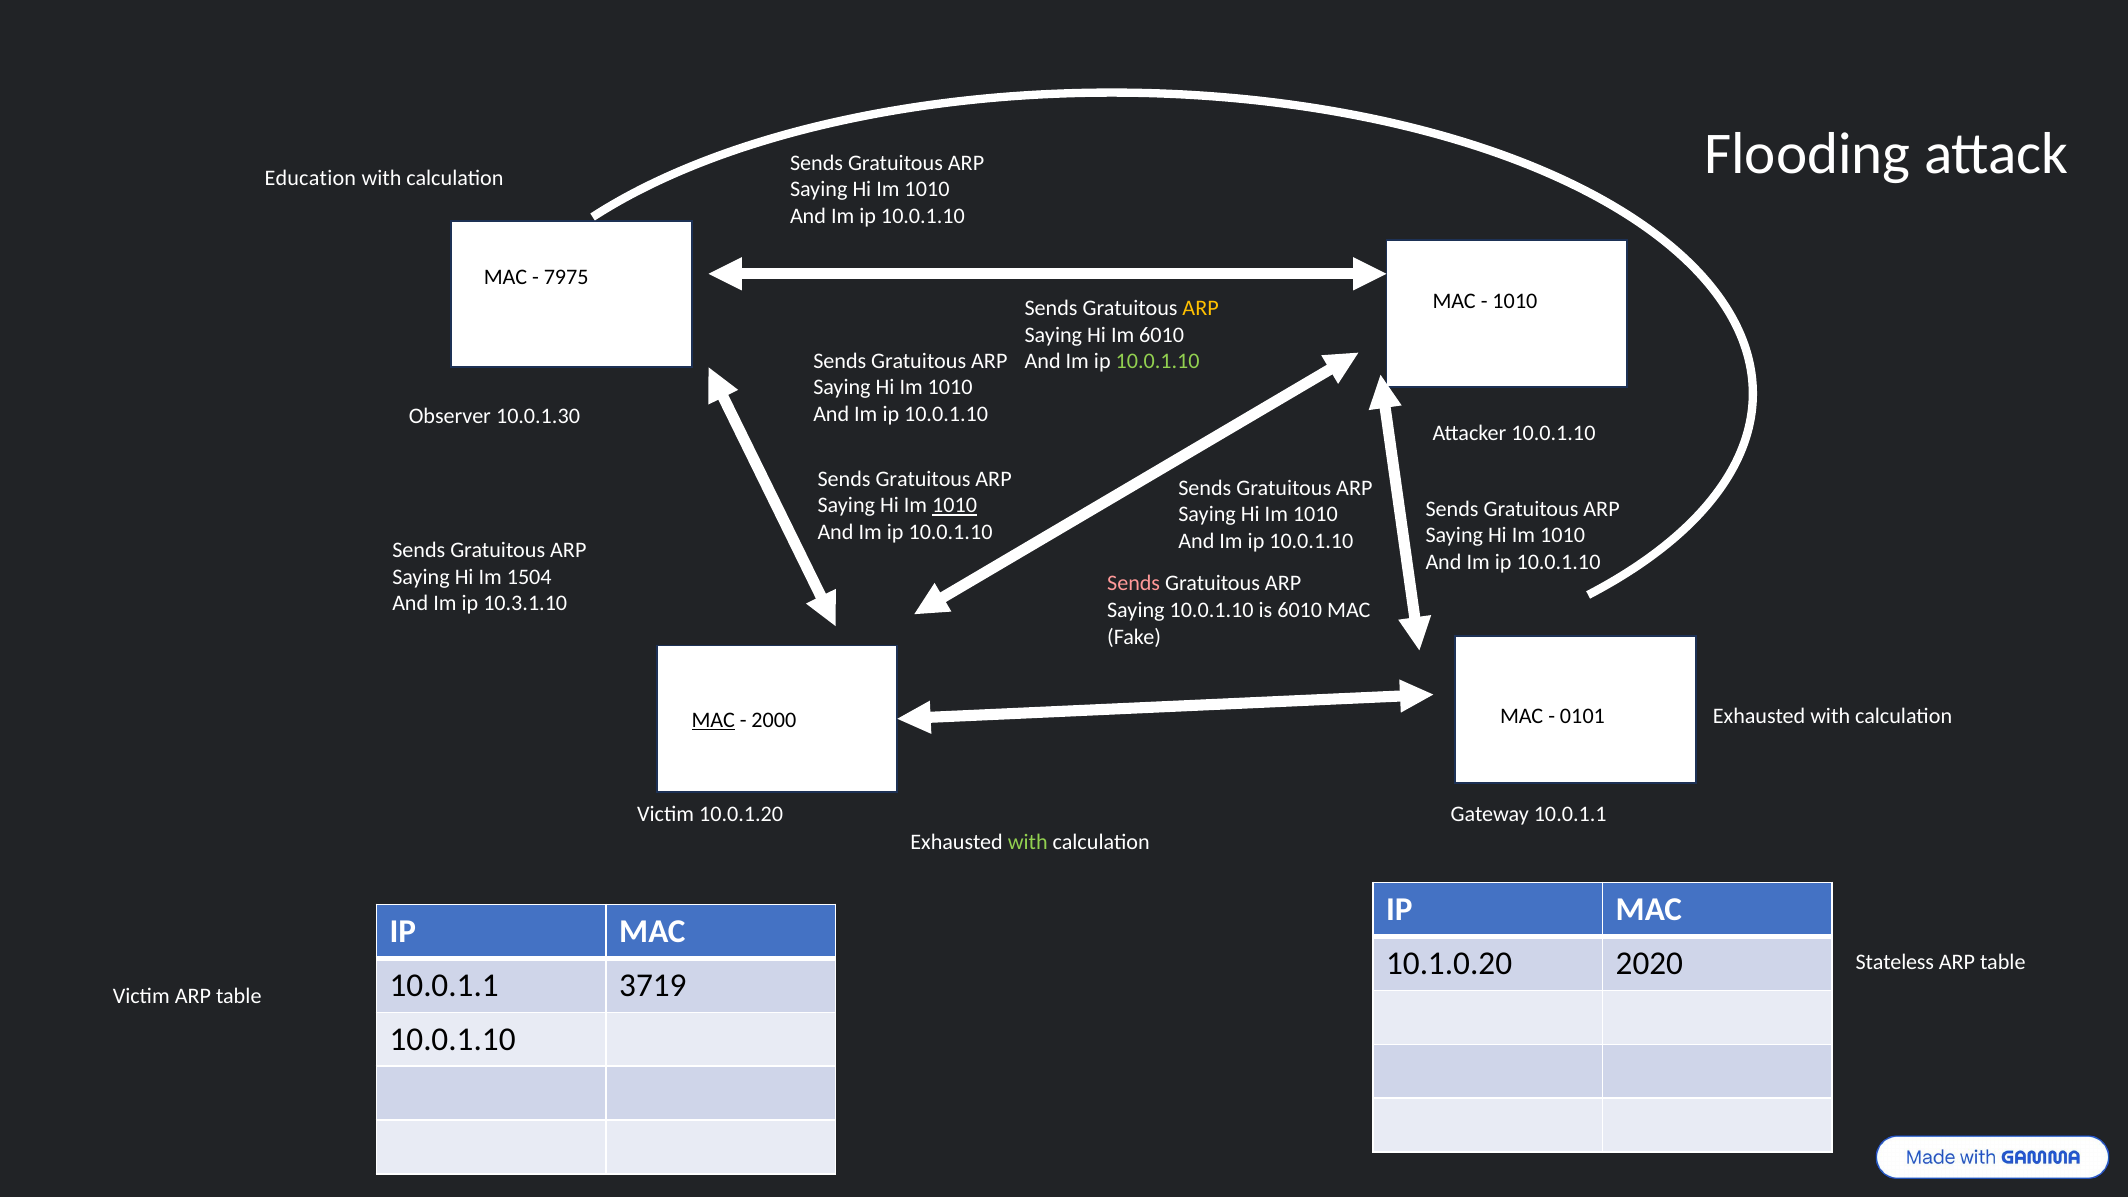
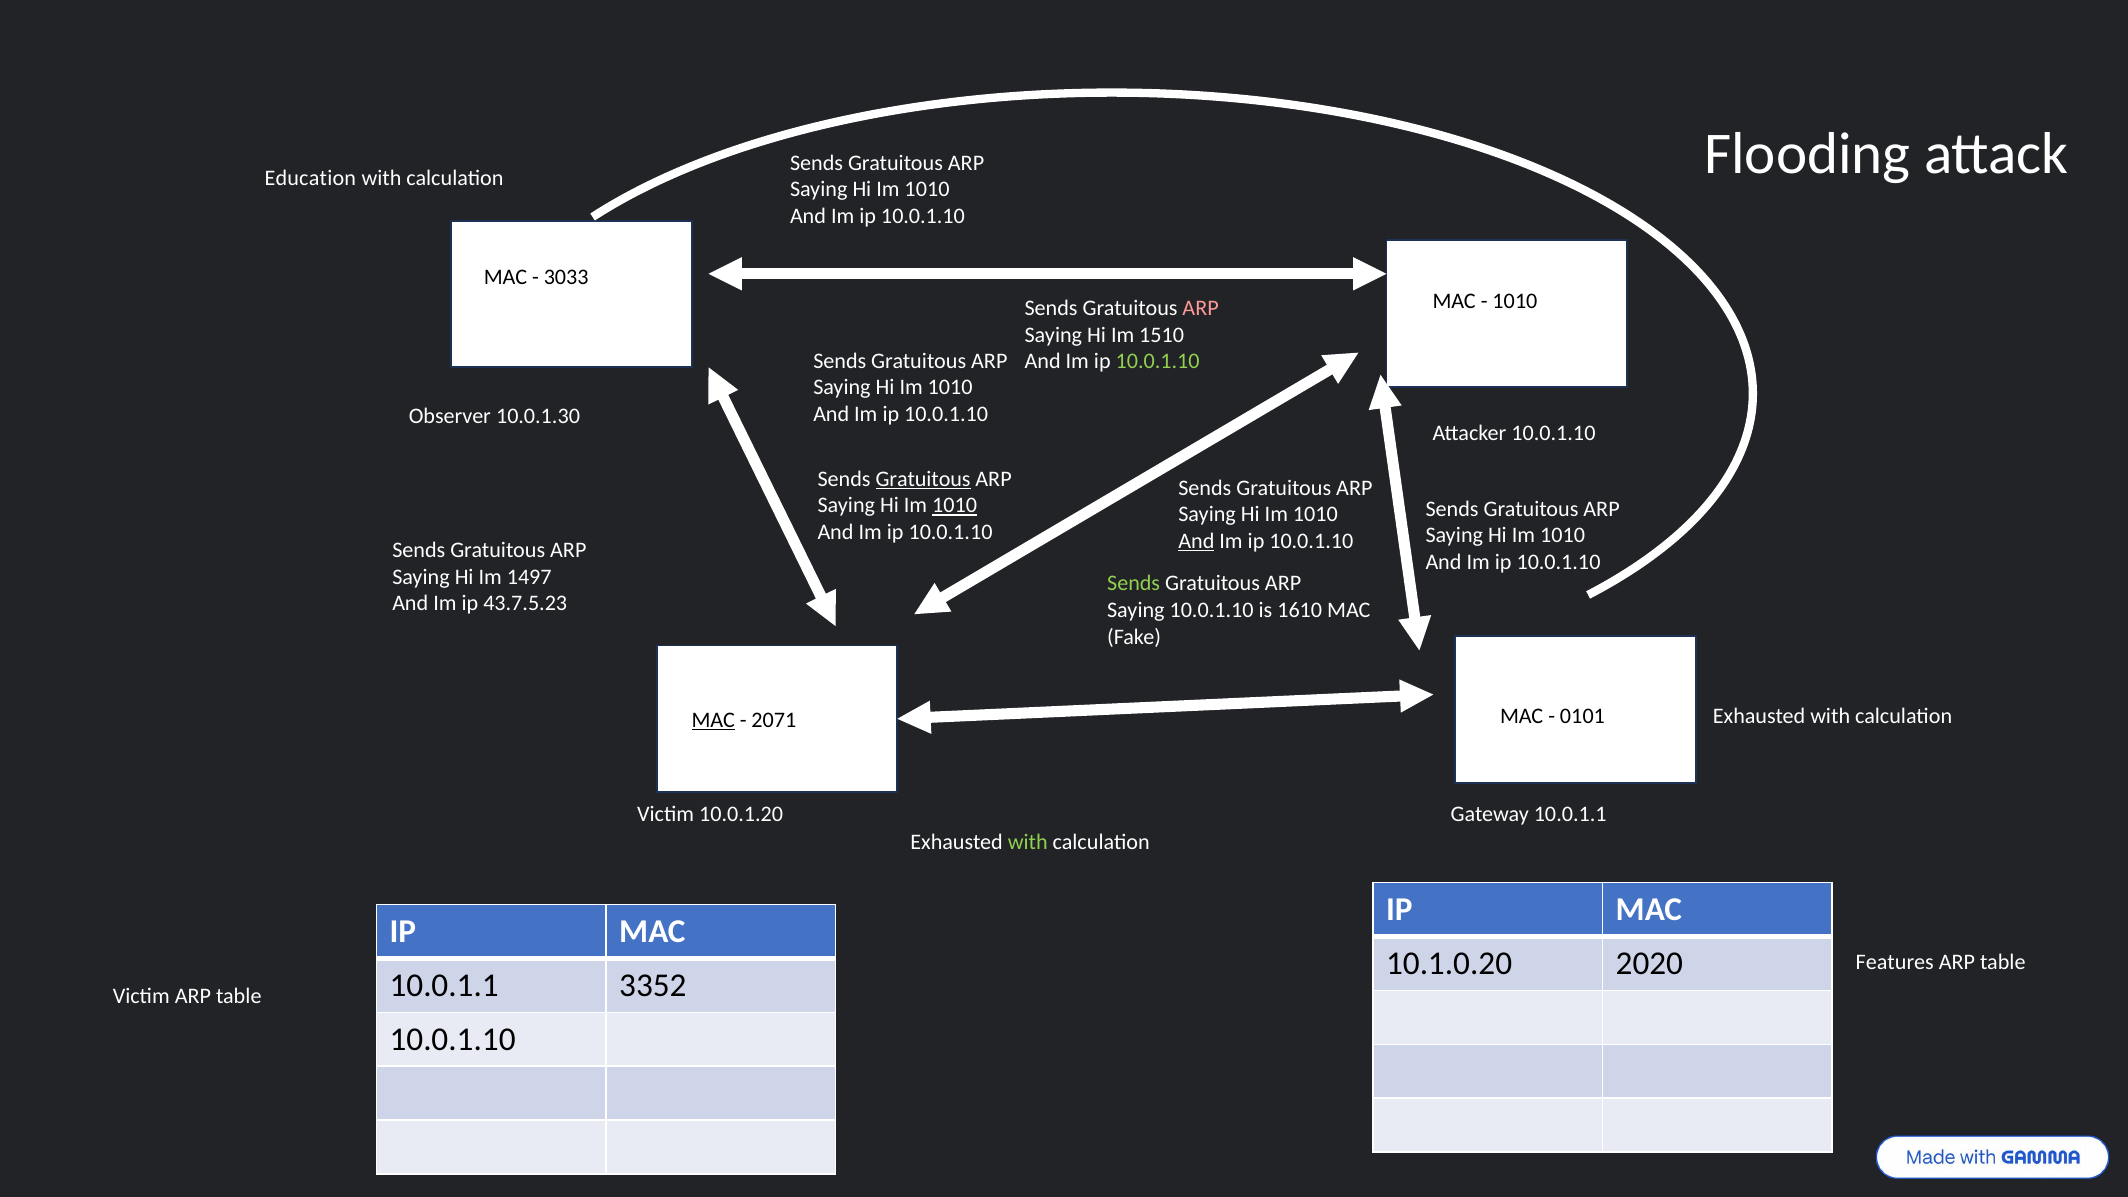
7975: 7975 -> 3033
ARP at (1201, 308) colour: yellow -> pink
Im 6010: 6010 -> 1510
Gratuitous at (923, 479) underline: none -> present
And at (1196, 541) underline: none -> present
1504: 1504 -> 1497
Sends at (1134, 584) colour: pink -> light green
10.3.1.10: 10.3.1.10 -> 43.7.5.23
is 6010: 6010 -> 1610
2000: 2000 -> 2071
Stateless: Stateless -> Features
3719: 3719 -> 3352
